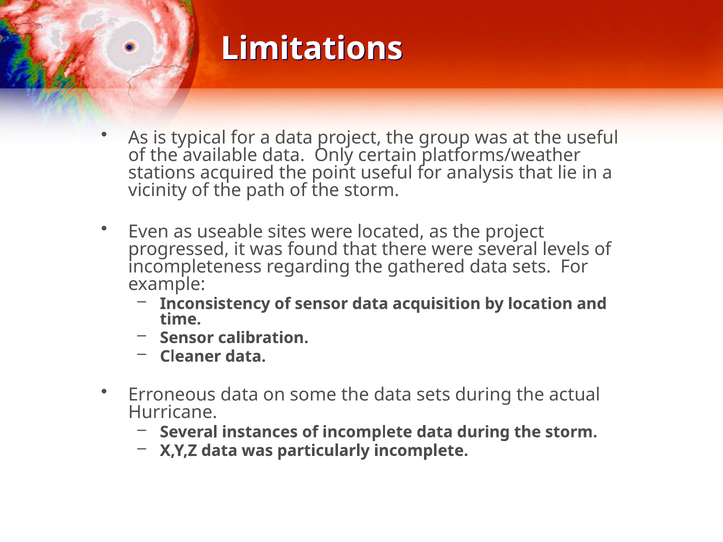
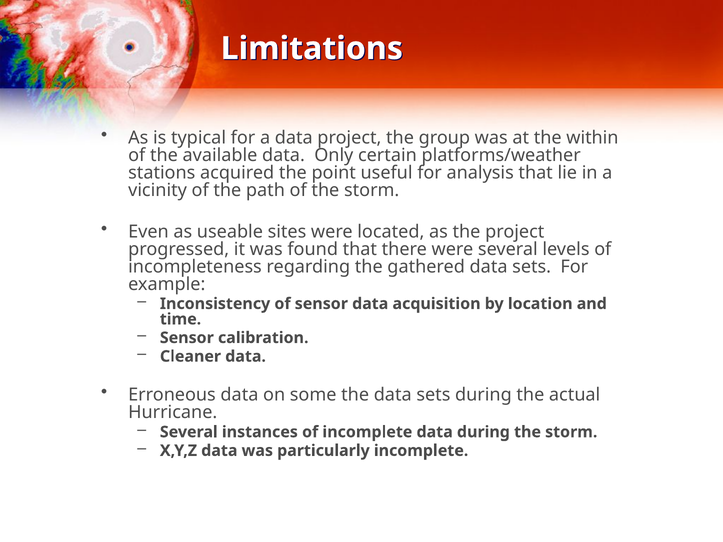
the useful: useful -> within
